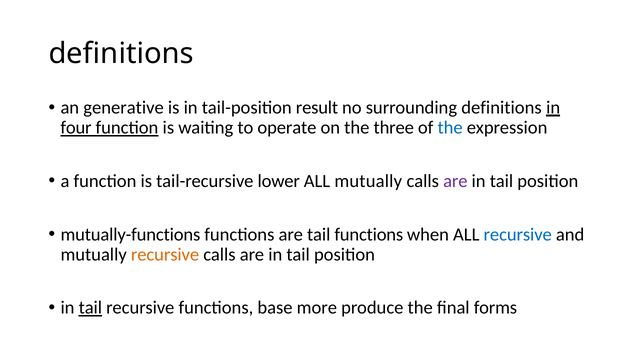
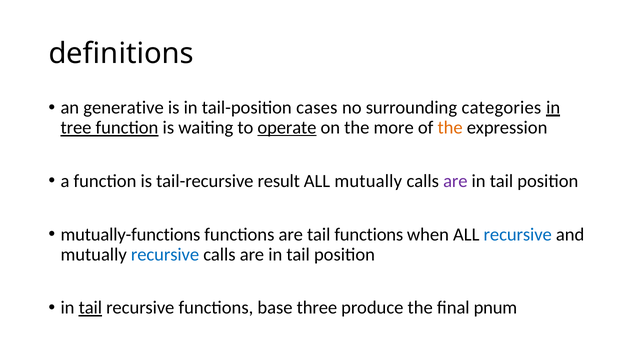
result: result -> cases
surrounding definitions: definitions -> categories
four: four -> tree
operate underline: none -> present
three: three -> more
the at (450, 128) colour: blue -> orange
lower: lower -> result
recursive at (165, 255) colour: orange -> blue
more: more -> three
forms: forms -> pnum
